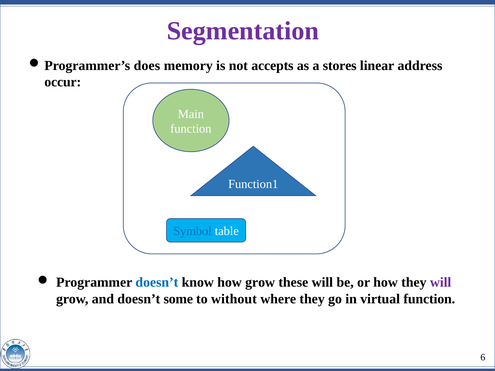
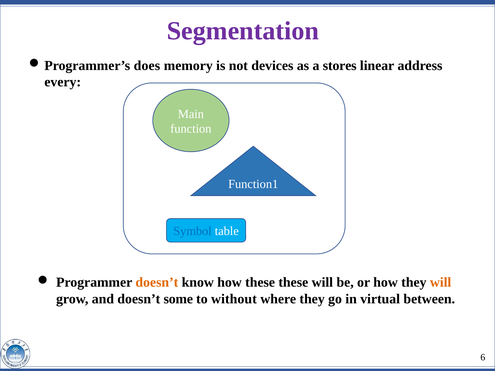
accepts: accepts -> devices
occur: occur -> every
doesn’t at (157, 282) colour: blue -> orange
how grow: grow -> these
will at (441, 282) colour: purple -> orange
virtual function: function -> between
